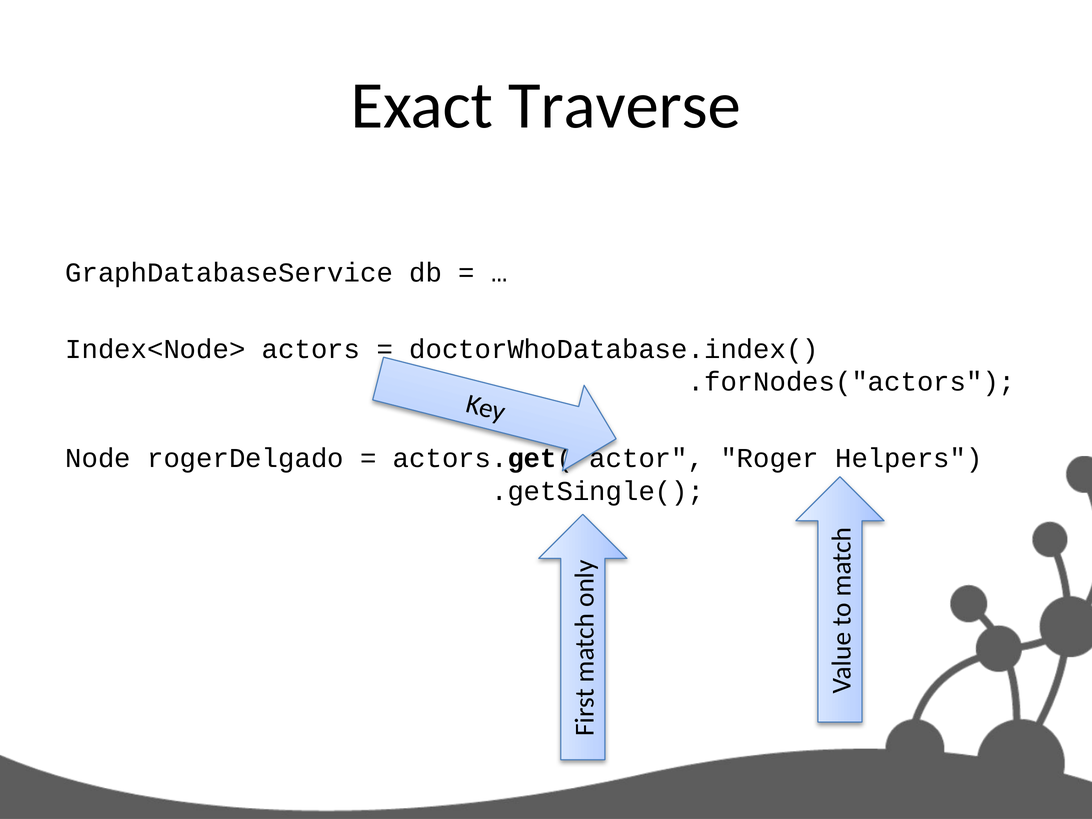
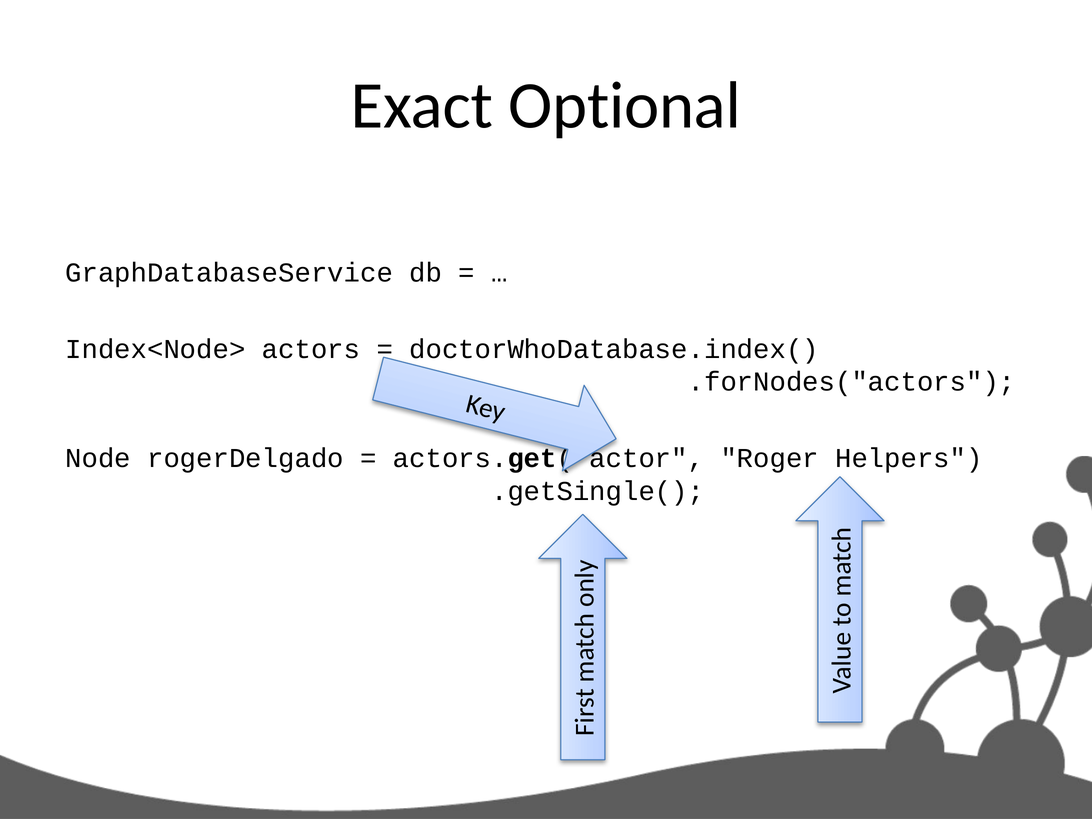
Traverse: Traverse -> Optional
